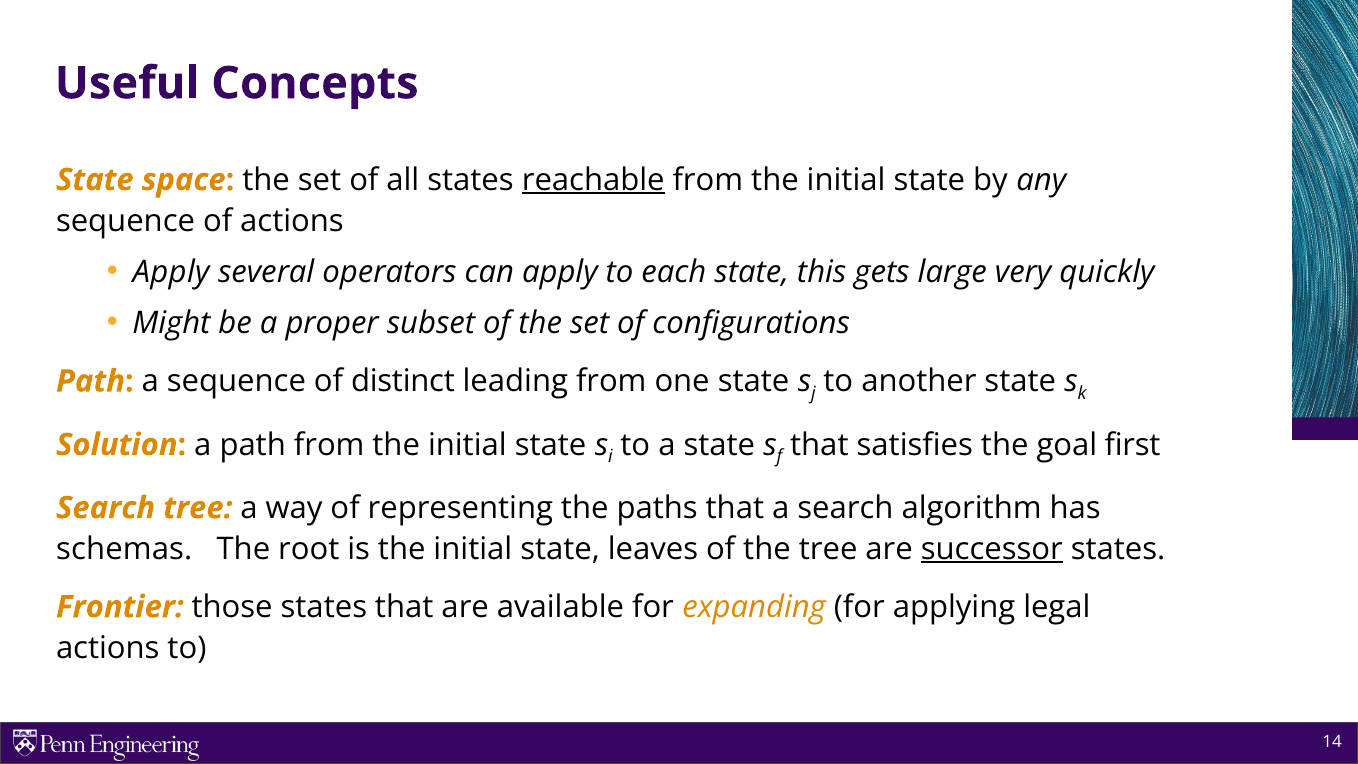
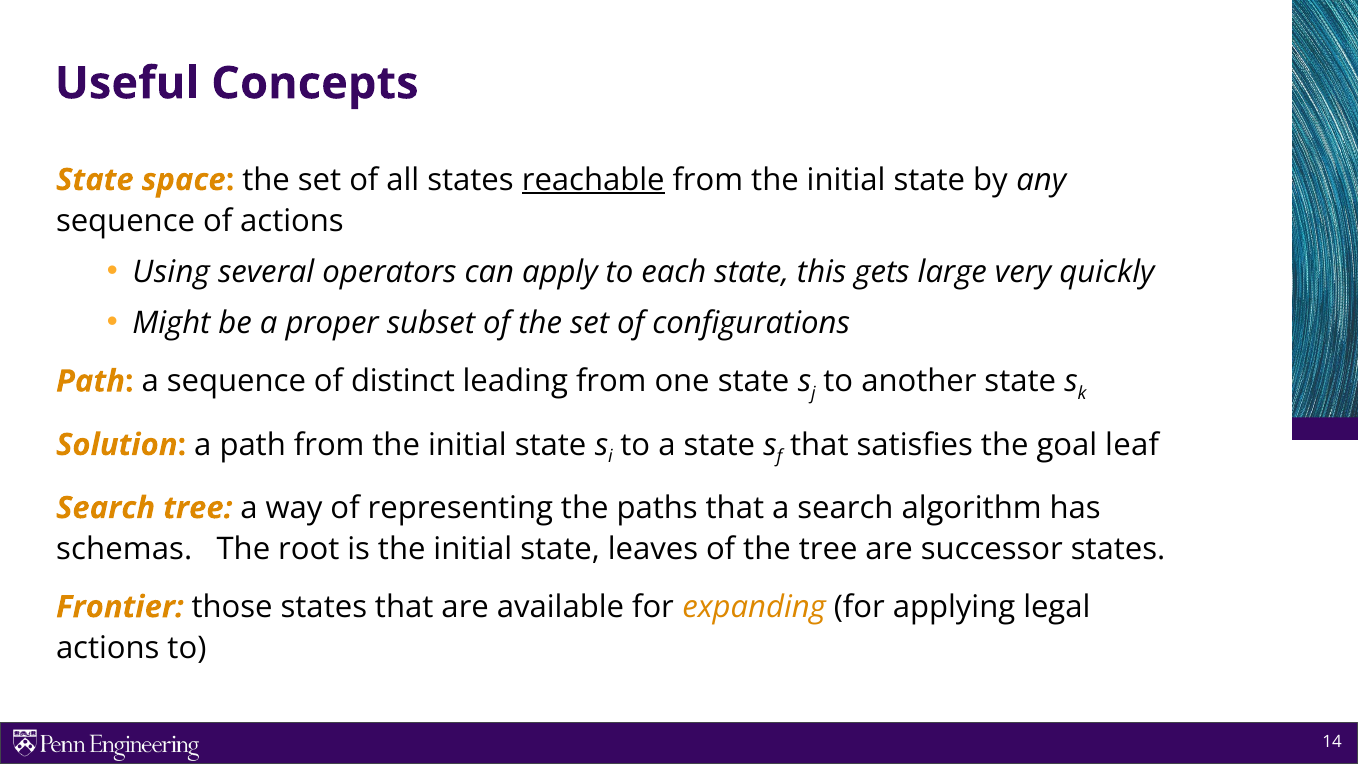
Apply at (171, 272): Apply -> Using
first: first -> leaf
successor underline: present -> none
